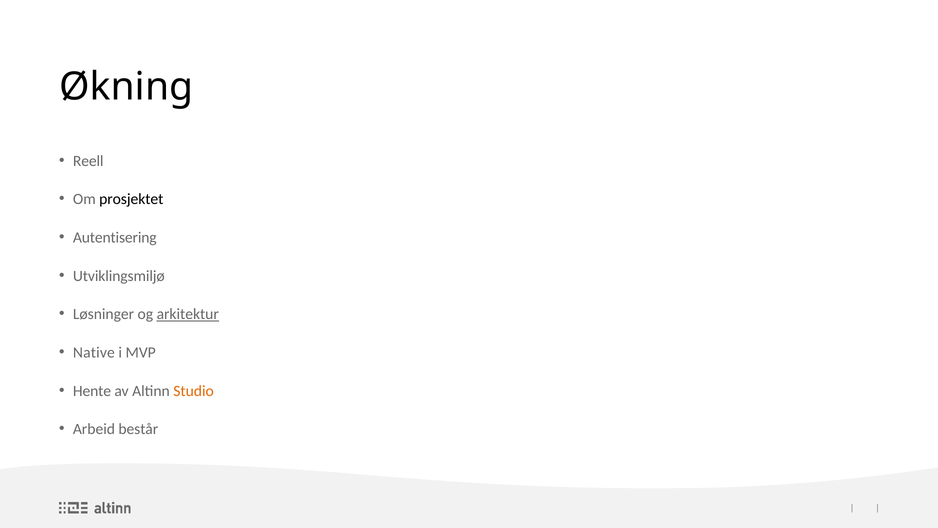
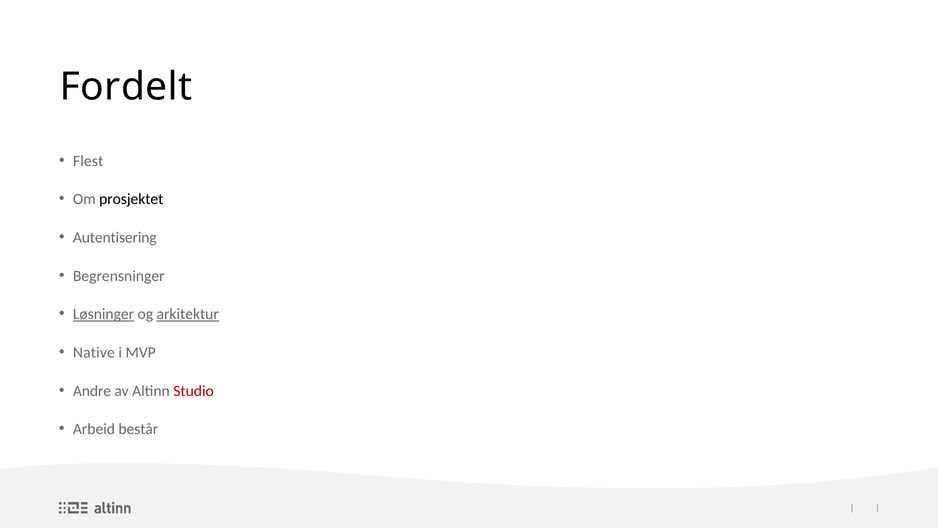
Økning: Økning -> Fordelt
Reell: Reell -> Flest
Utviklingsmiljø: Utviklingsmiljø -> Begrensninger
Løsninger underline: none -> present
Hente: Hente -> Andre
Studio colour: orange -> red
